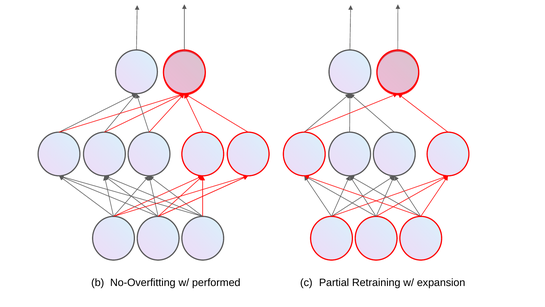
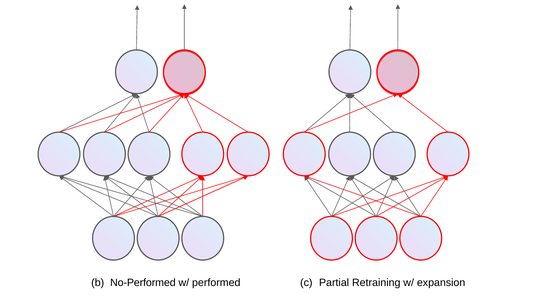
No-Overfitting: No-Overfitting -> No-Performed
